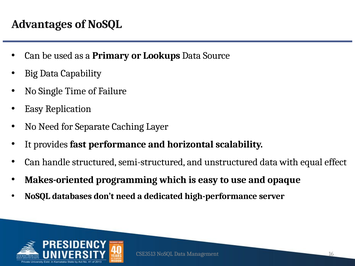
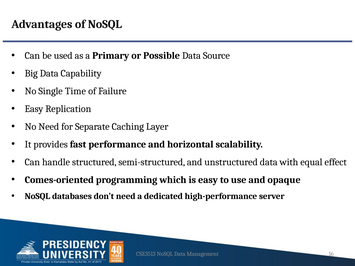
Lookups: Lookups -> Possible
Makes-oriented: Makes-oriented -> Comes-oriented
